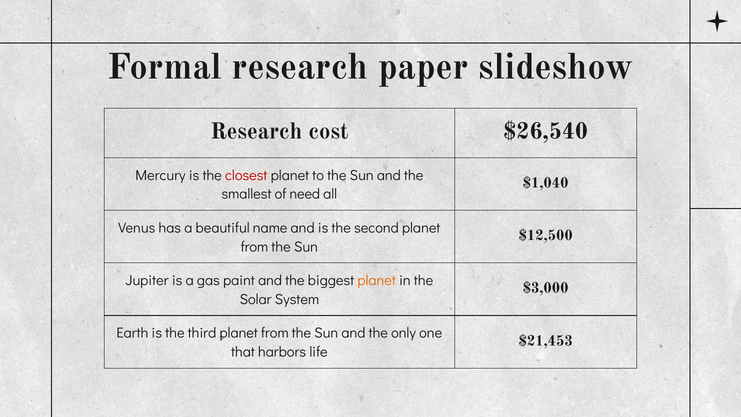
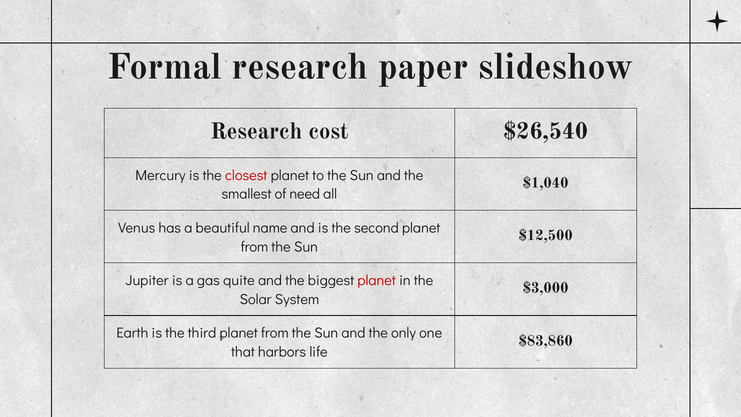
paint: paint -> quite
planet at (377, 280) colour: orange -> red
$21,453: $21,453 -> $83,860
